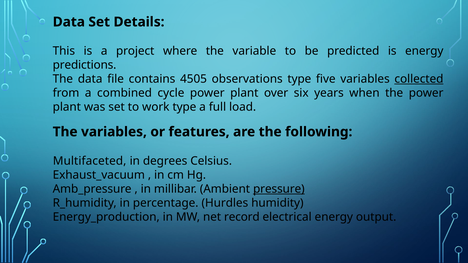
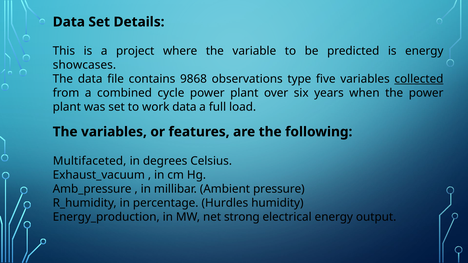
predictions: predictions -> showcases
4505: 4505 -> 9868
work type: type -> data
pressure underline: present -> none
record: record -> strong
